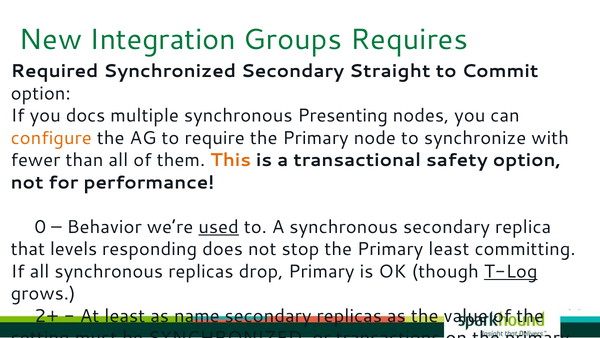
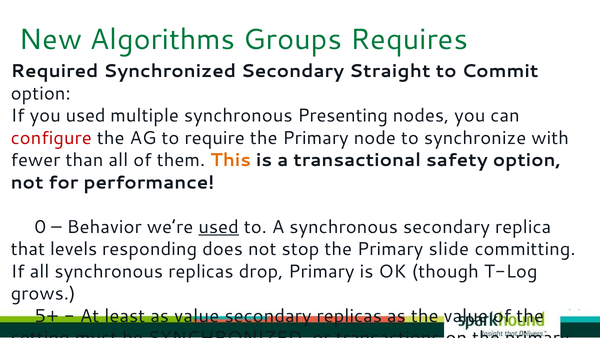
Integration: Integration -> Algorithms
you docs: docs -> used
configure colour: orange -> red
Primary least: least -> slide
T-Log underline: present -> none
2+: 2+ -> 5+
as name: name -> value
